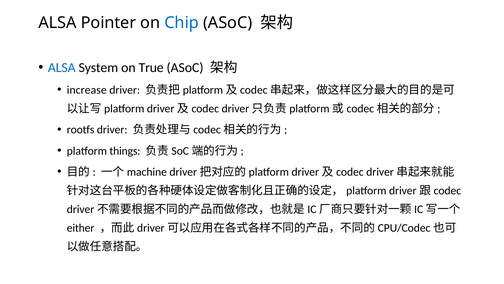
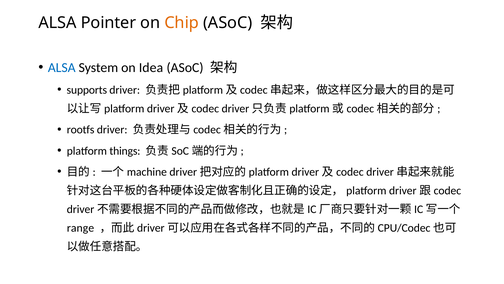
Chip colour: blue -> orange
True: True -> Idea
increase: increase -> supports
either: either -> range
